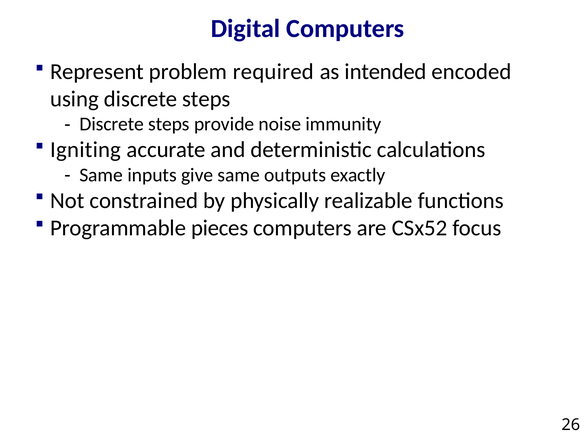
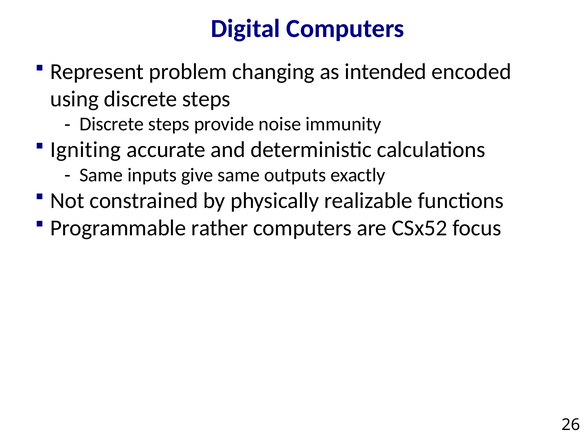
required: required -> changing
pieces: pieces -> rather
